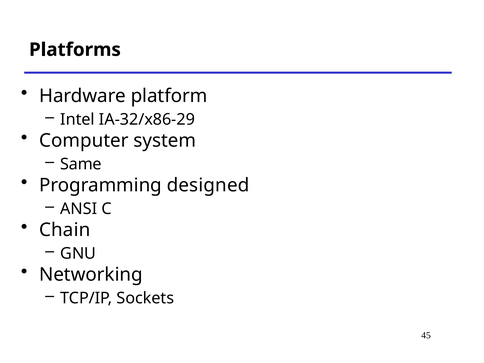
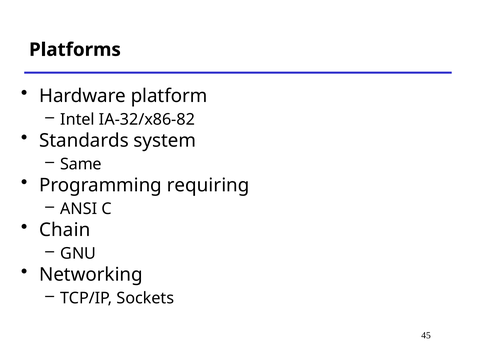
IA-32/x86-29: IA-32/x86-29 -> IA-32/x86-82
Computer: Computer -> Standards
designed: designed -> requiring
